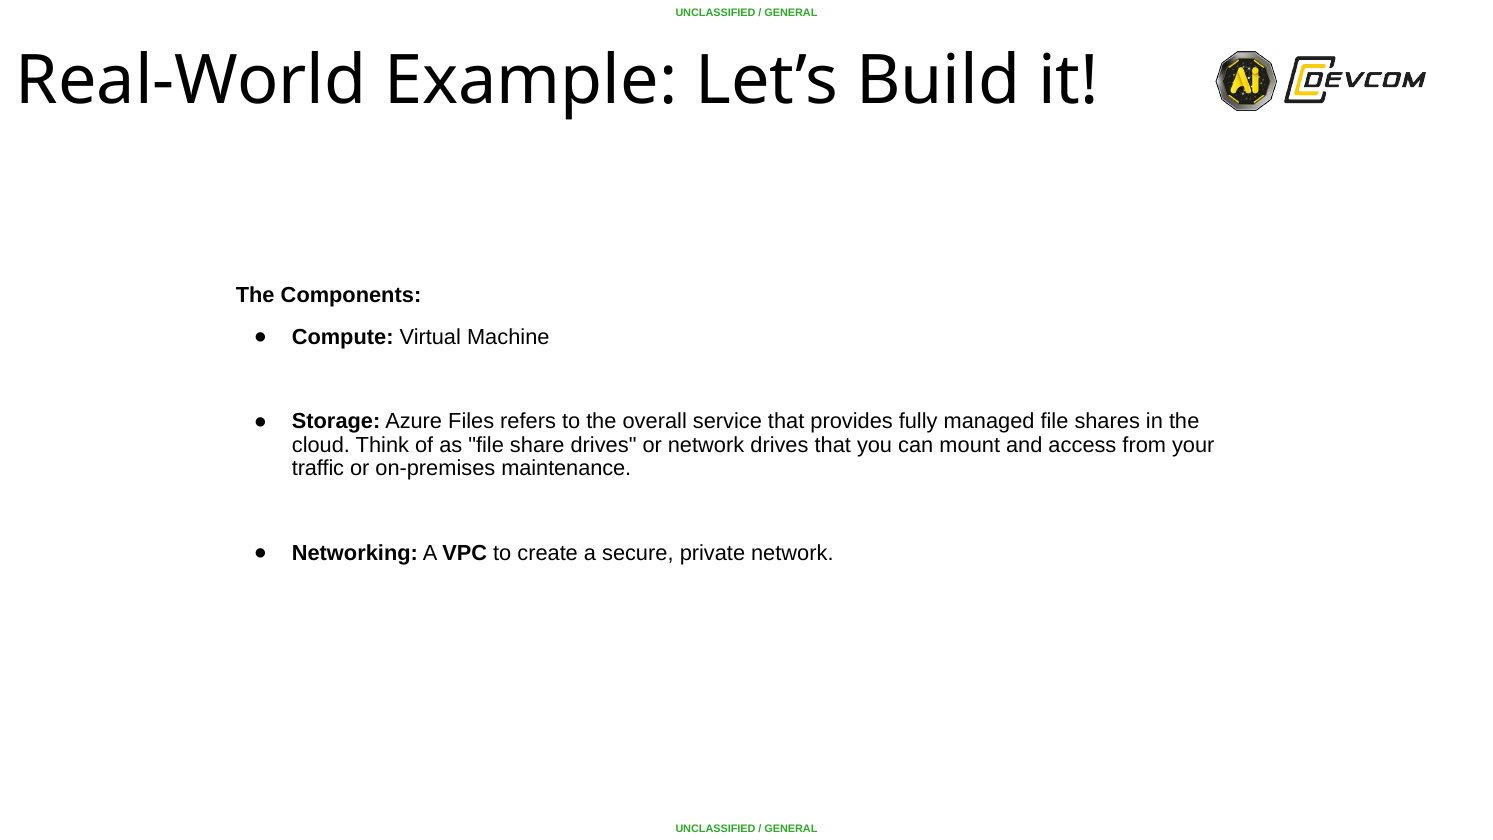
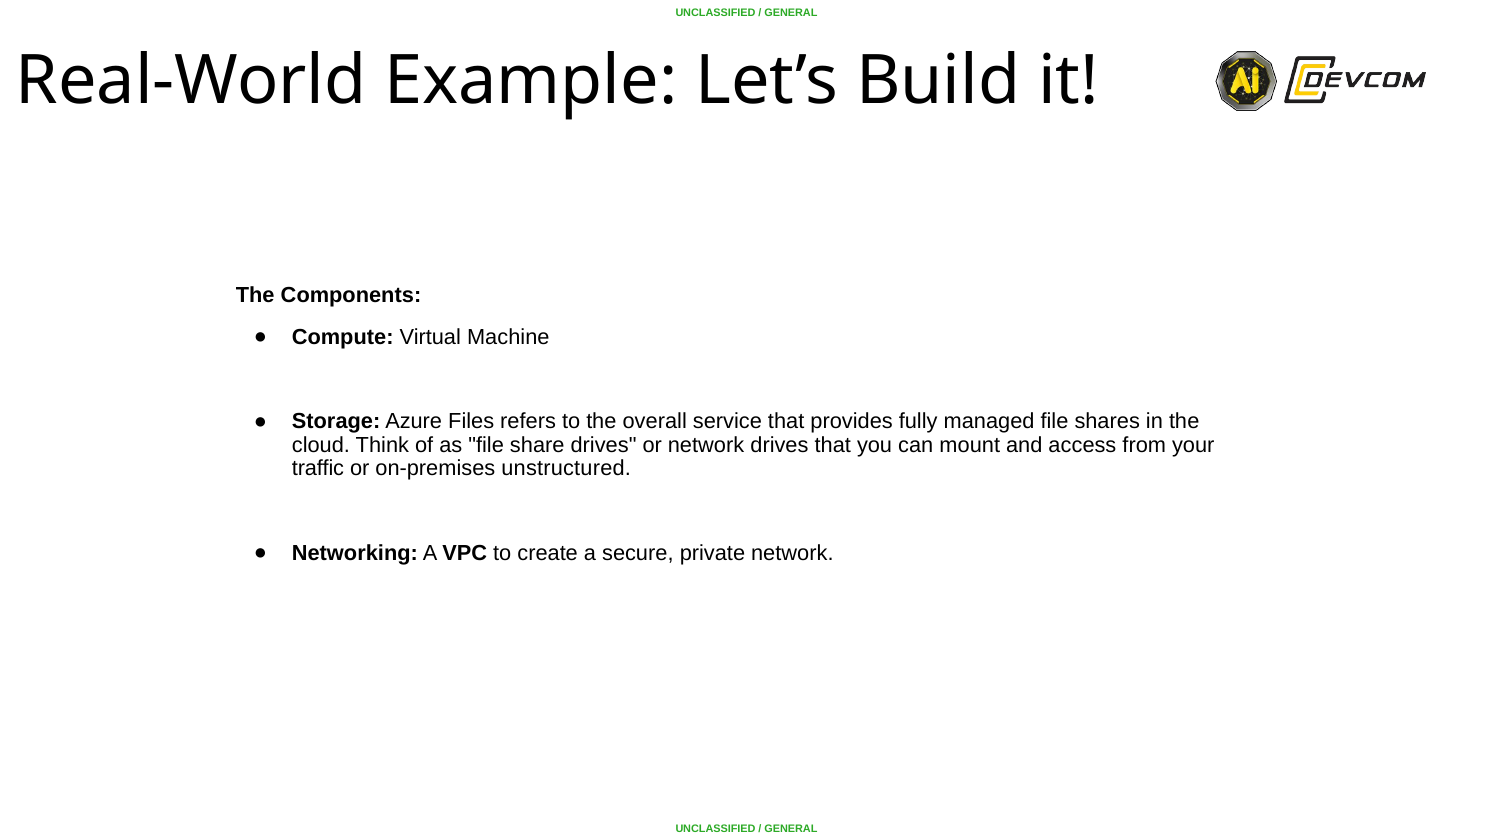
maintenance: maintenance -> unstructured
